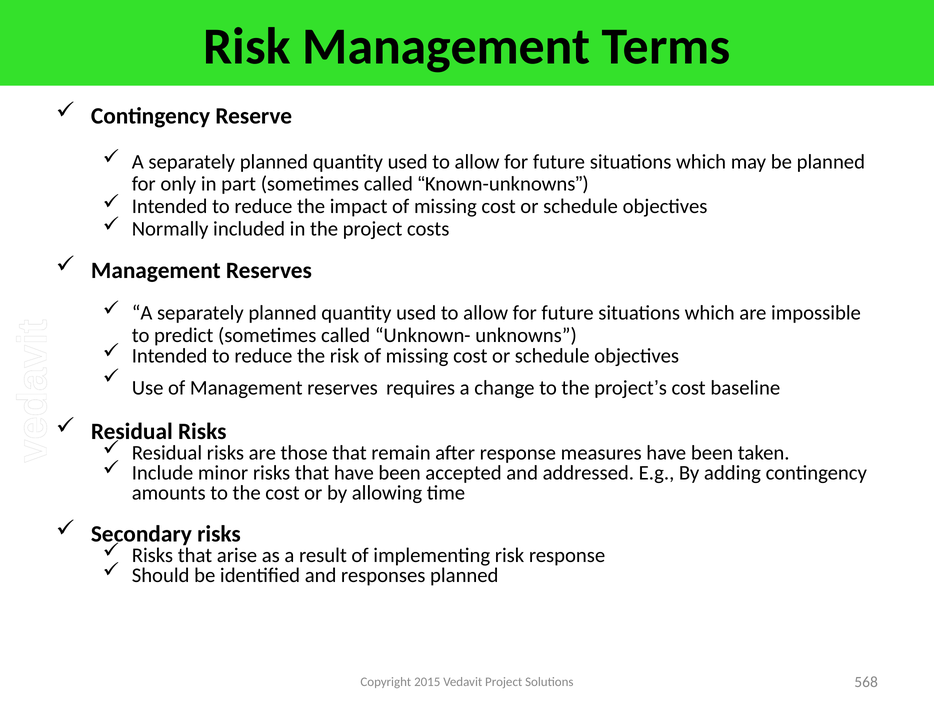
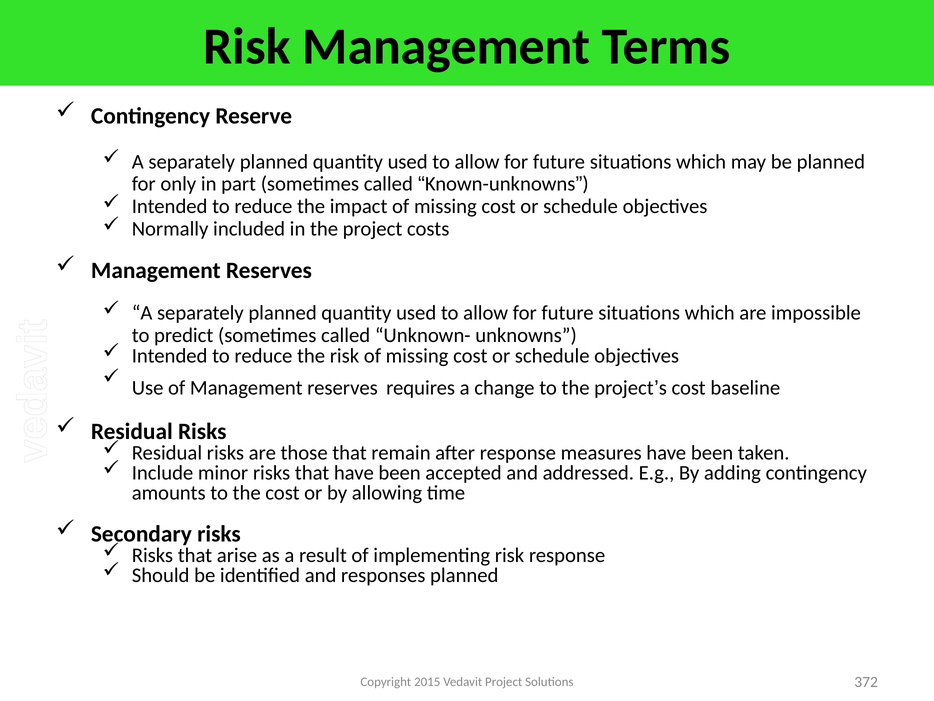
568: 568 -> 372
